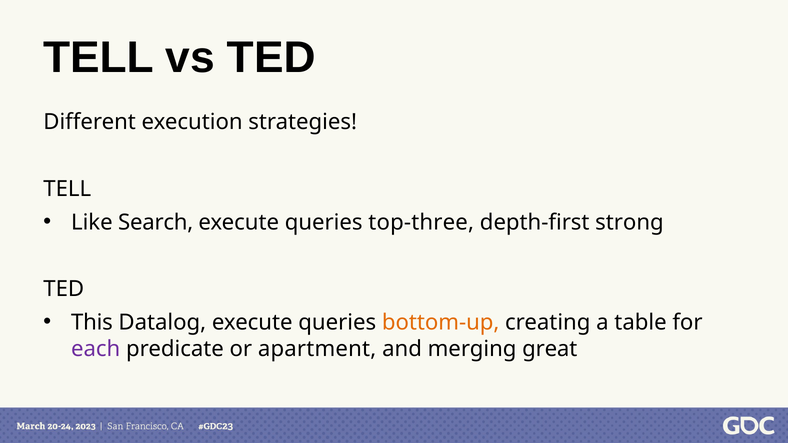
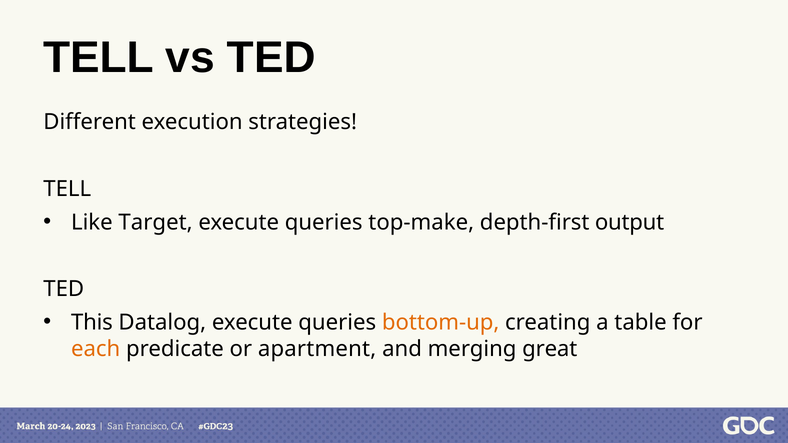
Search: Search -> Target
top-three: top-three -> top-make
strong: strong -> output
each colour: purple -> orange
